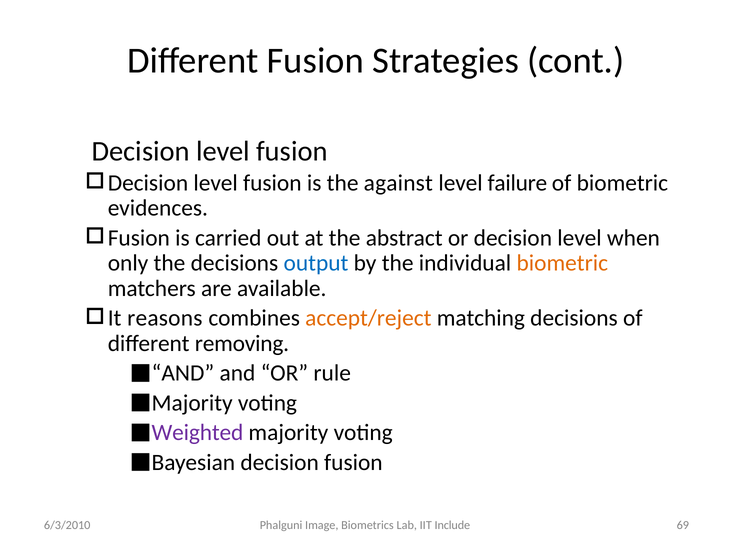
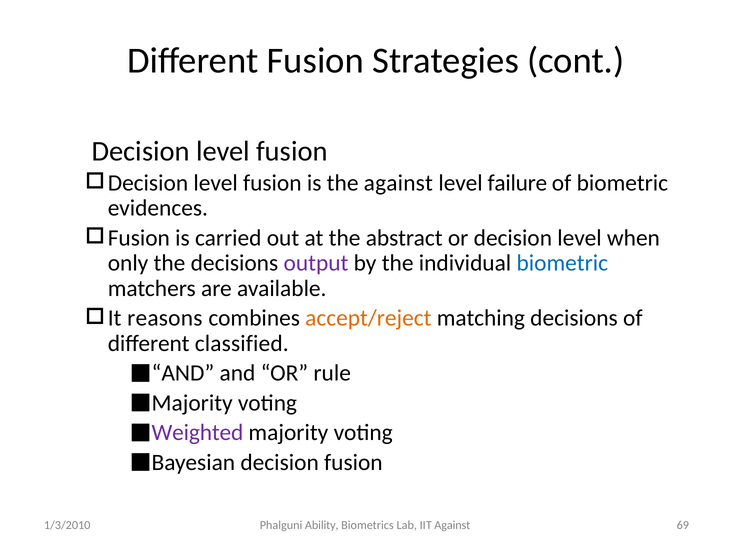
output colour: blue -> purple
biometric at (562, 263) colour: orange -> blue
removing: removing -> classified
6/3/2010: 6/3/2010 -> 1/3/2010
Image: Image -> Ability
IIT Include: Include -> Against
